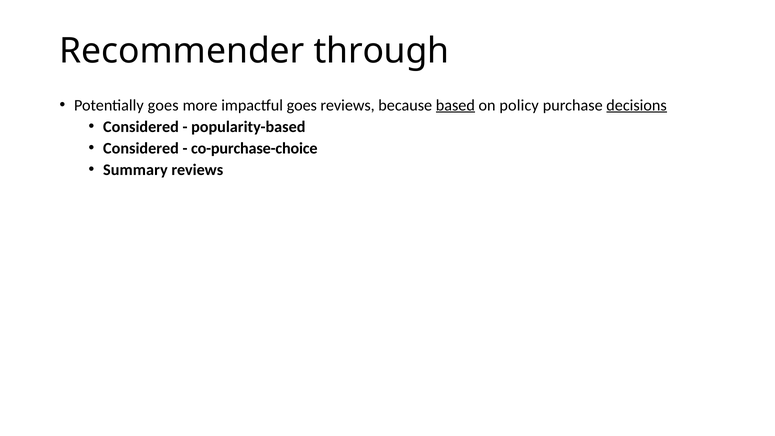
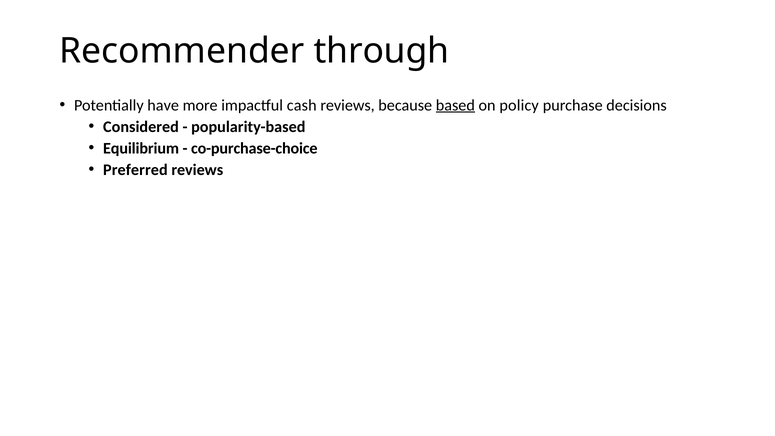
Potentially goes: goes -> have
impactful goes: goes -> cash
decisions underline: present -> none
Considered at (141, 148): Considered -> Equilibrium
Summary: Summary -> Preferred
